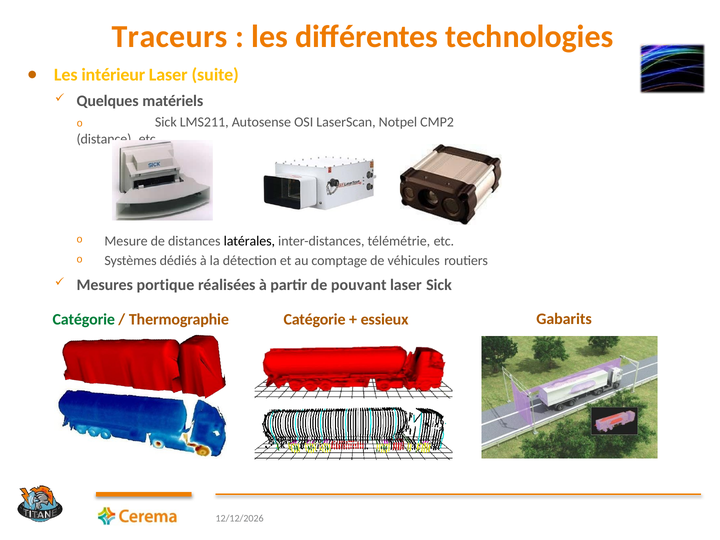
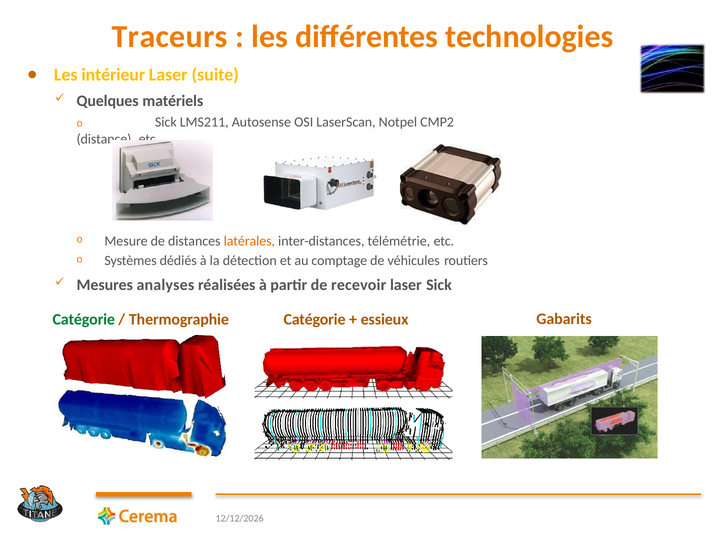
latérales colour: black -> orange
portique: portique -> analyses
pouvant: pouvant -> recevoir
